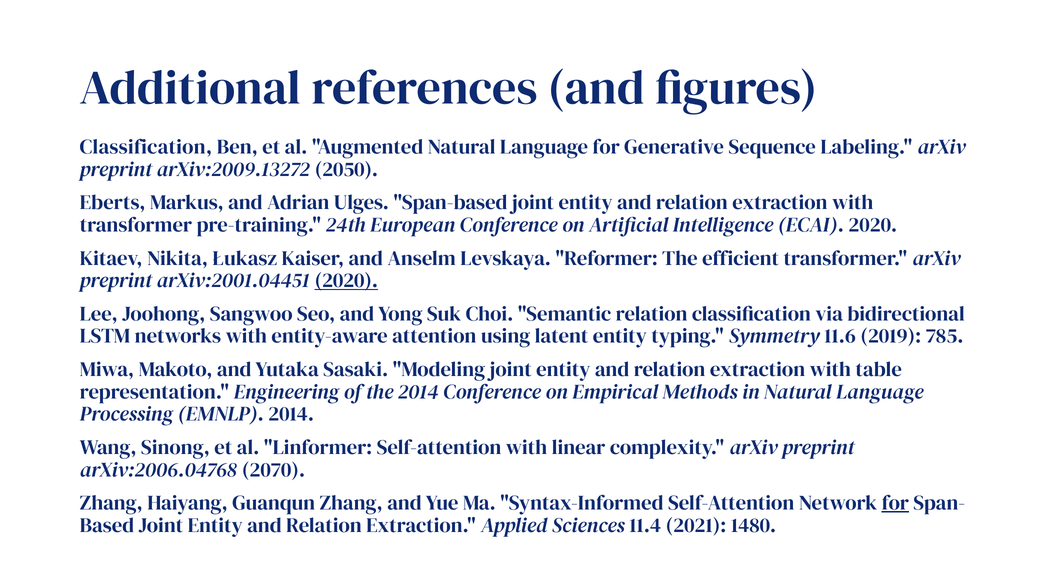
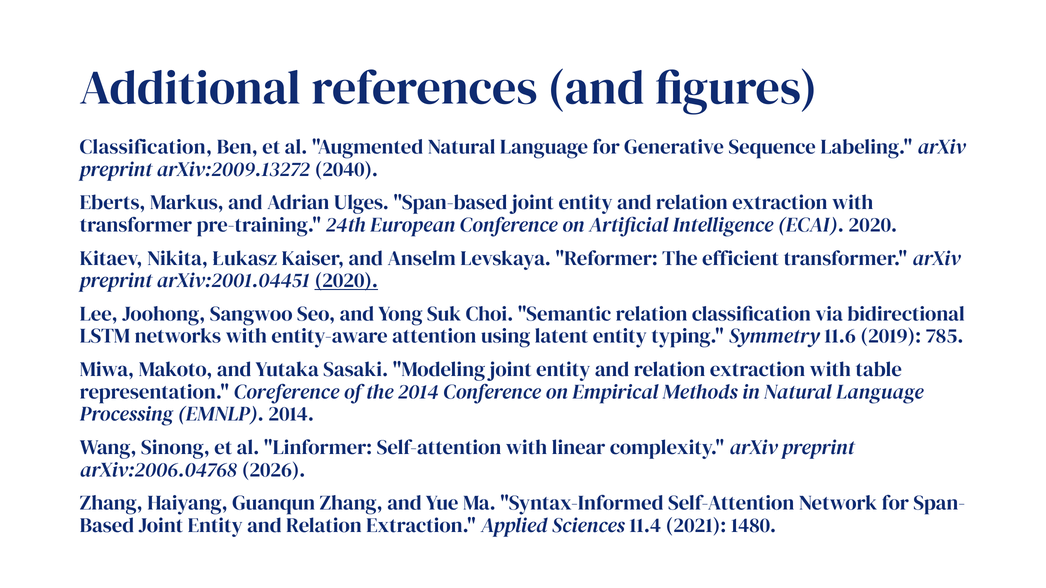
2050: 2050 -> 2040
Engineering: Engineering -> Coreference
2070: 2070 -> 2026
for at (895, 503) underline: present -> none
